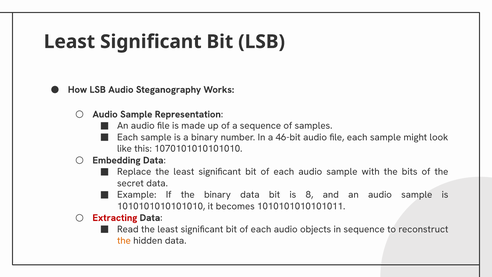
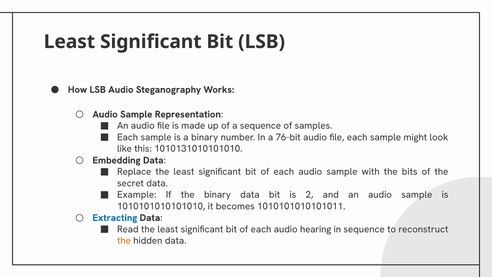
46-bit: 46-bit -> 76-bit
1070101010101010: 1070101010101010 -> 1010131010101010
8: 8 -> 2
Extracting colour: red -> blue
objects: objects -> hearing
